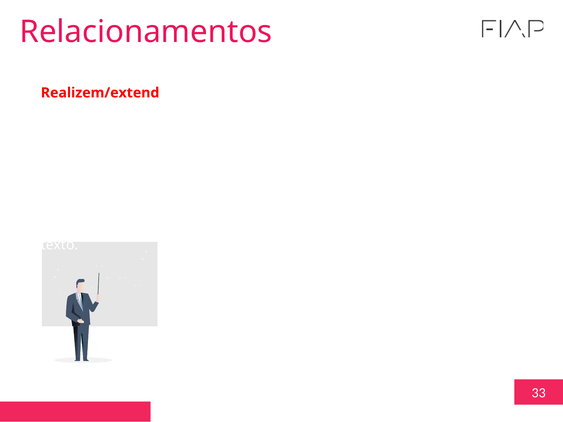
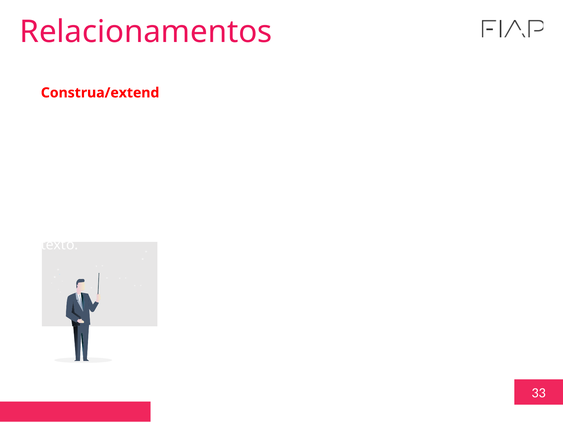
Realizem/extend: Realizem/extend -> Construa/extend
